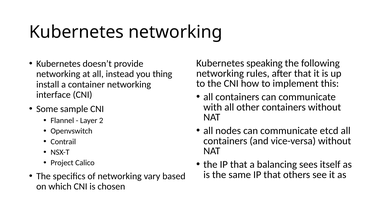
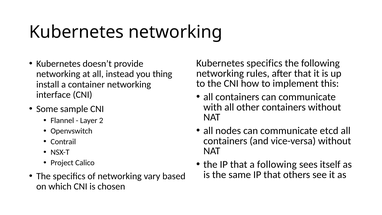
Kubernetes speaking: speaking -> specifics
a balancing: balancing -> following
